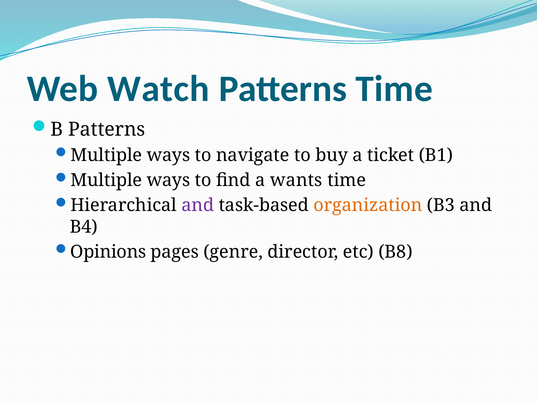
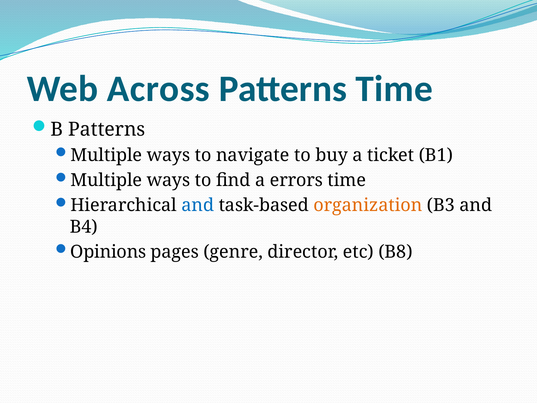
Watch: Watch -> Across
wants: wants -> errors
and at (198, 205) colour: purple -> blue
